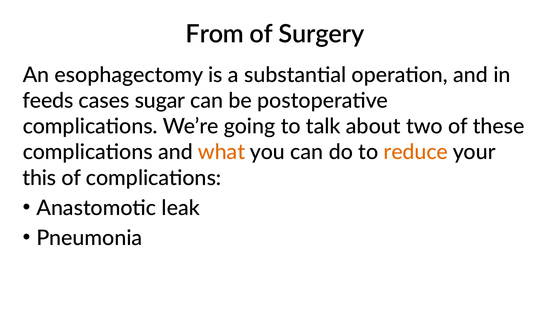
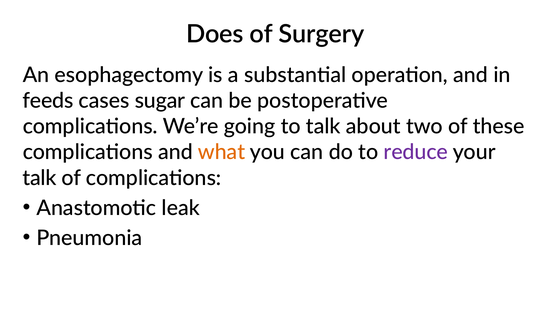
From: From -> Does
reduce colour: orange -> purple
this at (39, 178): this -> talk
